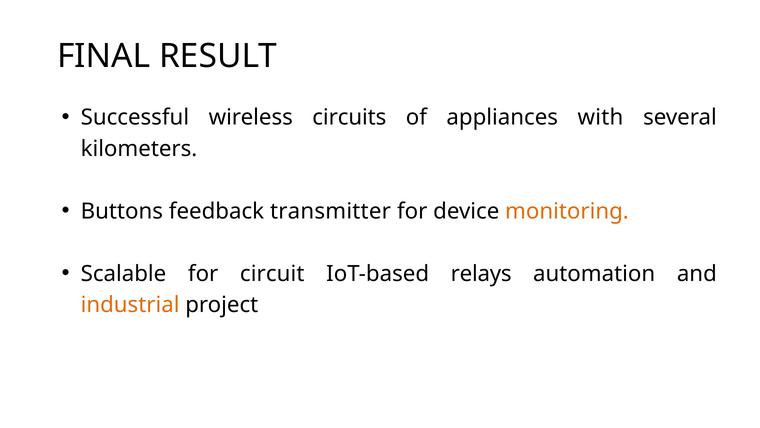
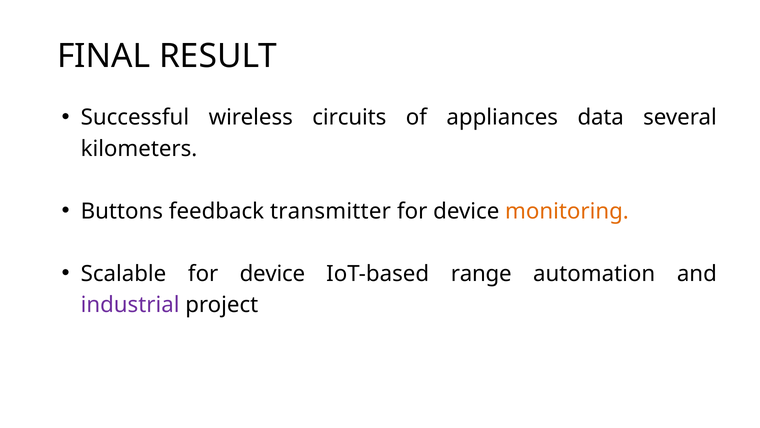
with: with -> data
Scalable for circuit: circuit -> device
relays: relays -> range
industrial colour: orange -> purple
